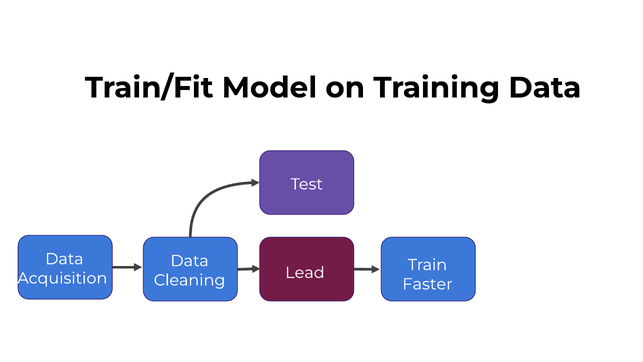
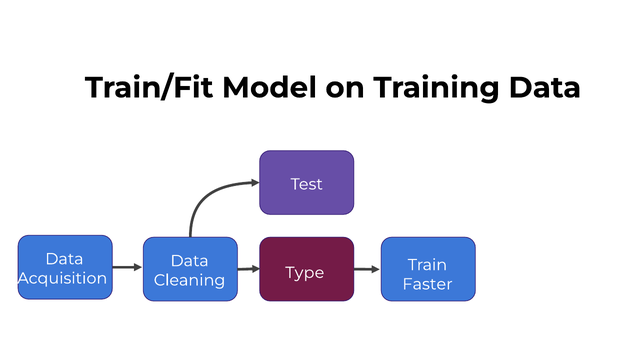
Lead: Lead -> Type
